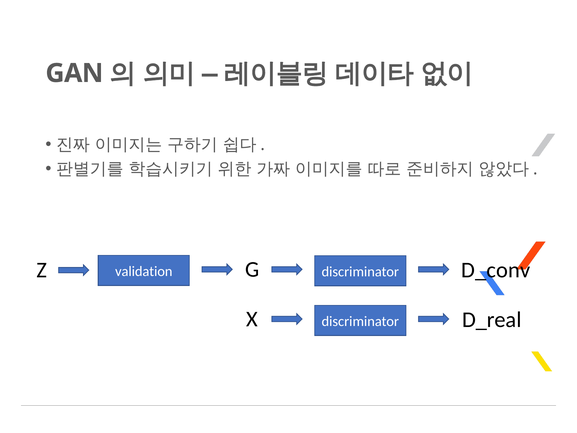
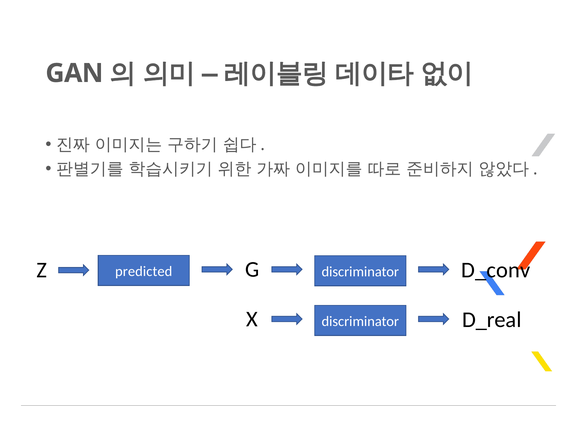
validation: validation -> predicted
